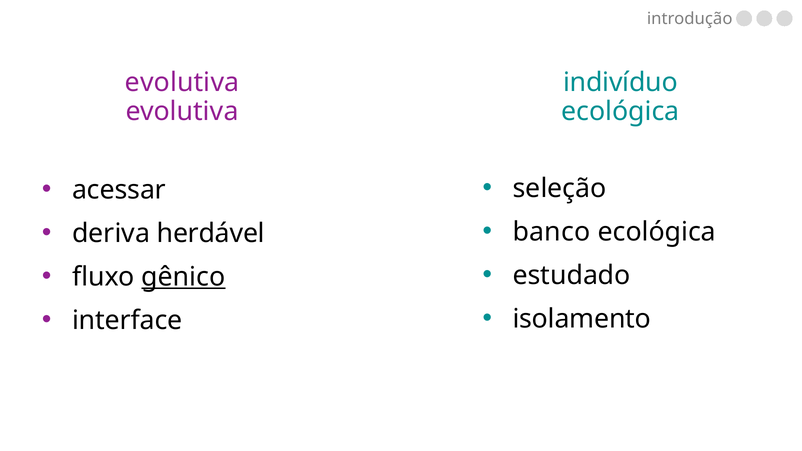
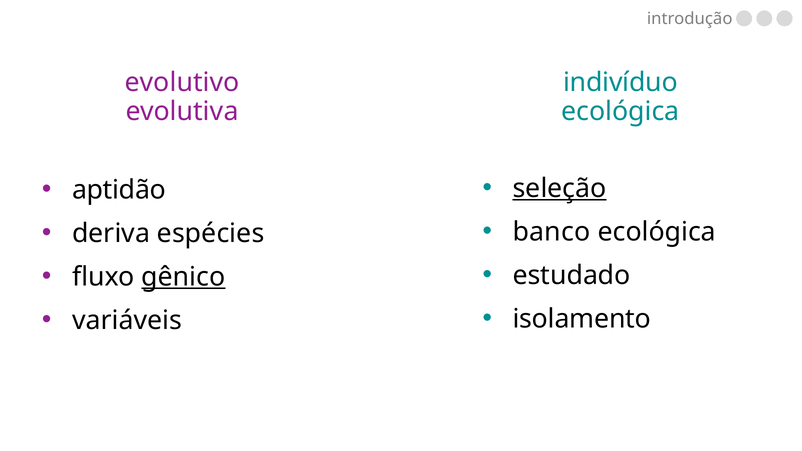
evolutiva at (182, 82): evolutiva -> evolutivo
seleção underline: none -> present
acessar: acessar -> aptidão
herdável: herdável -> espécies
interface: interface -> variáveis
